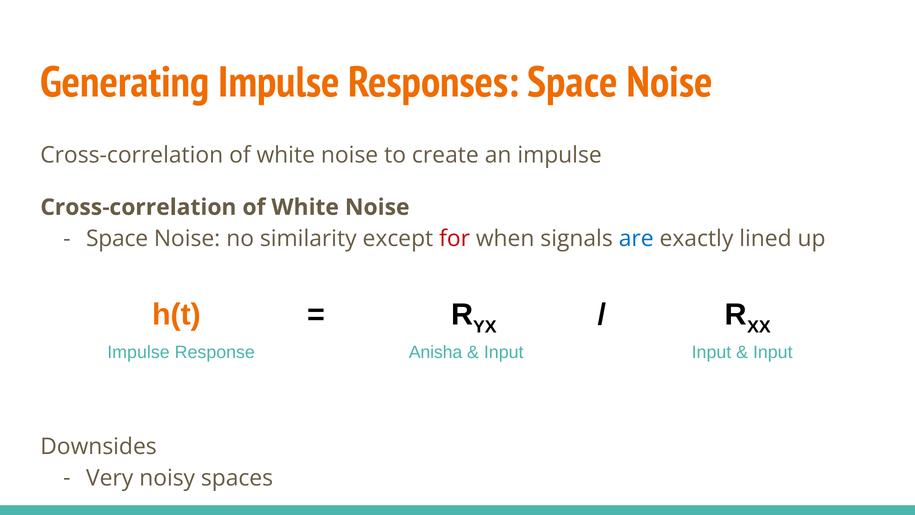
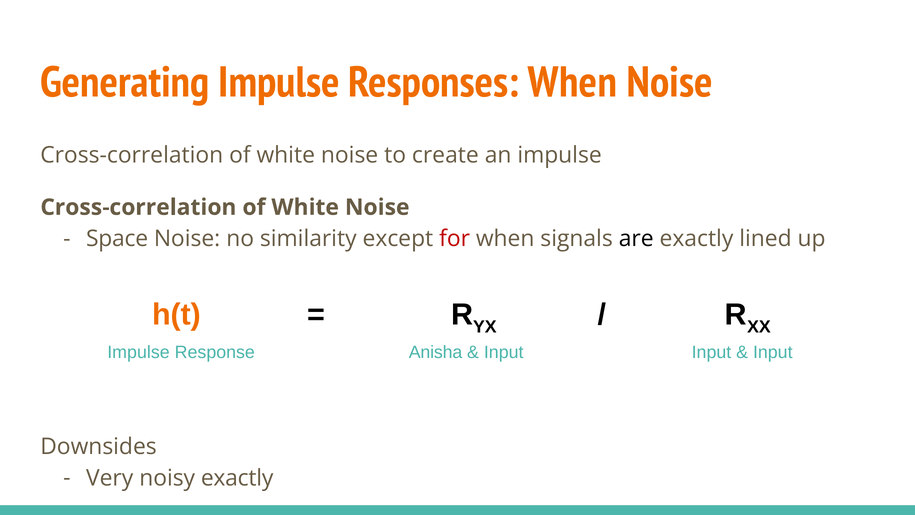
Responses Space: Space -> When
are colour: blue -> black
noisy spaces: spaces -> exactly
